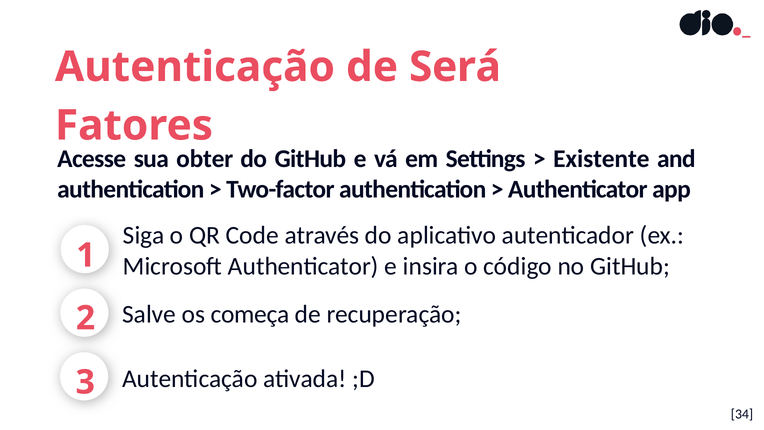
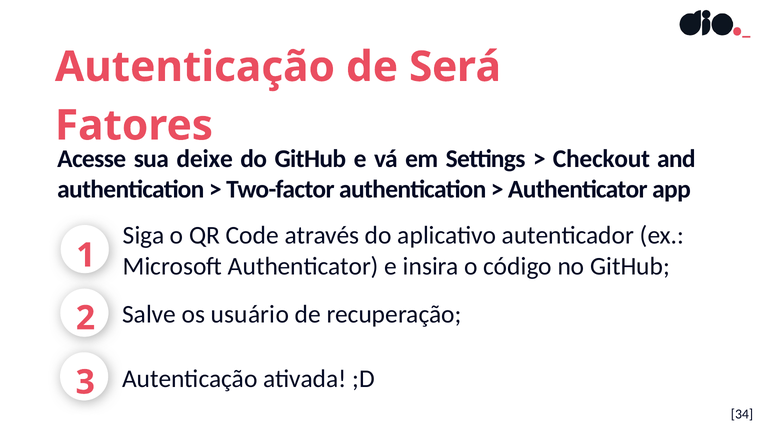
obter: obter -> deixe
Existente: Existente -> Checkout
começa: começa -> usuário
